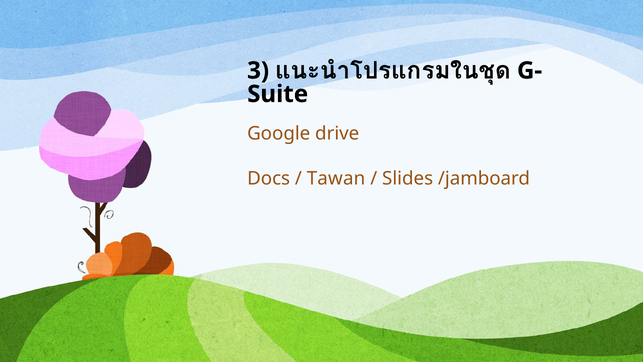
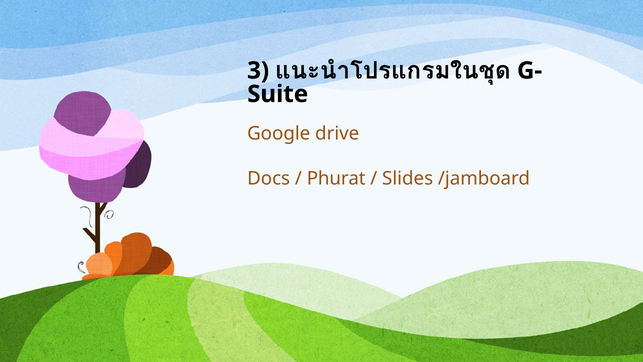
Tawan: Tawan -> Phurat
